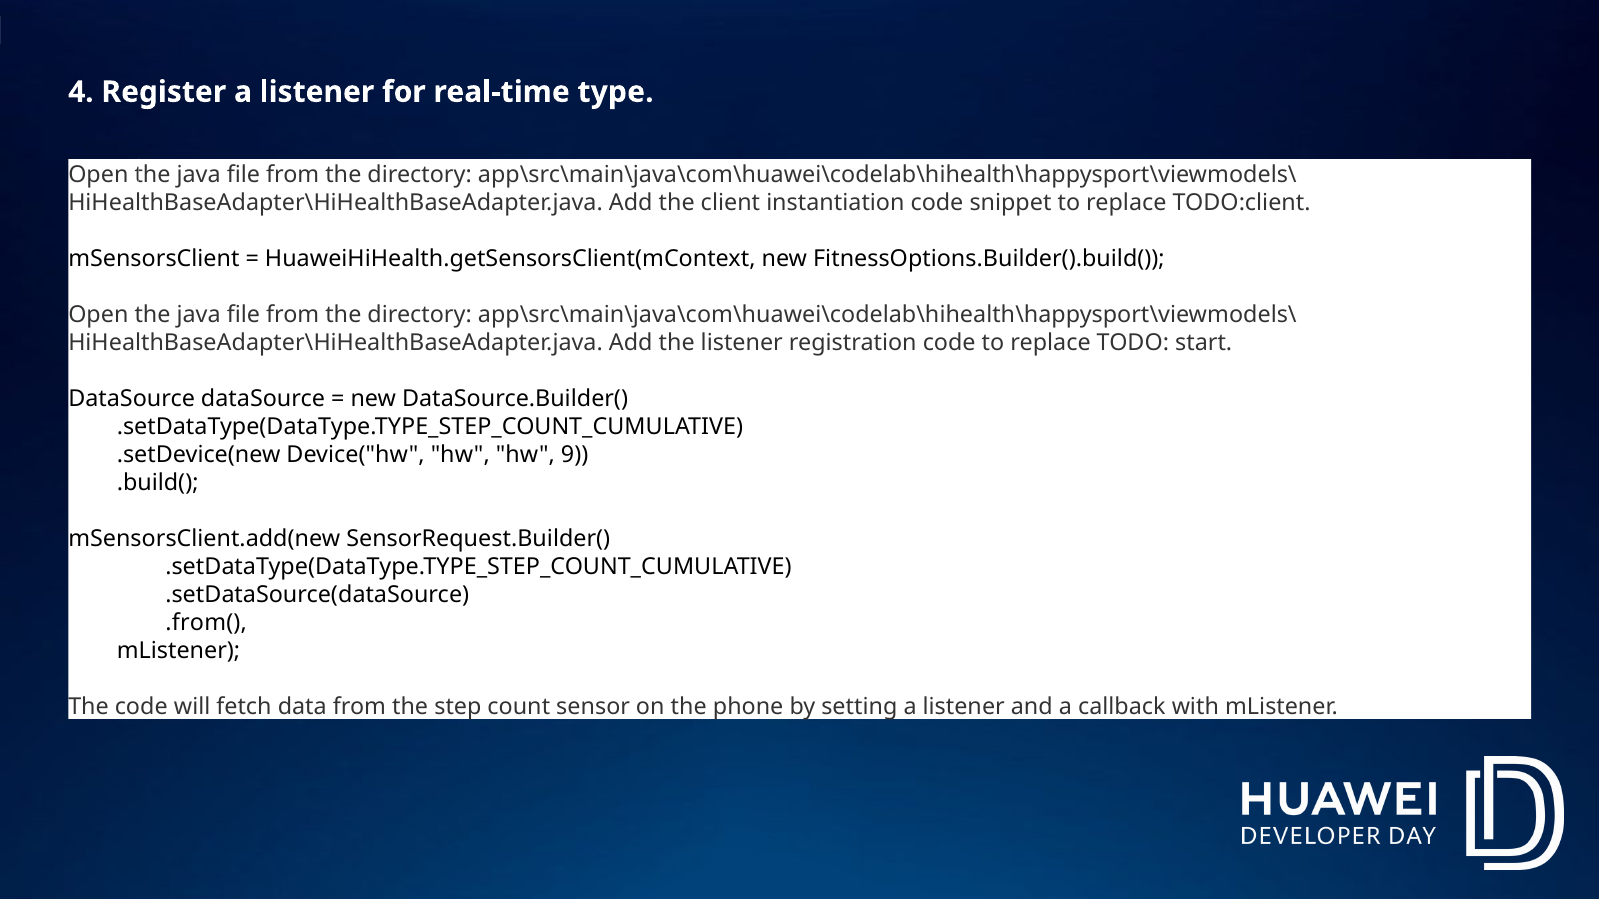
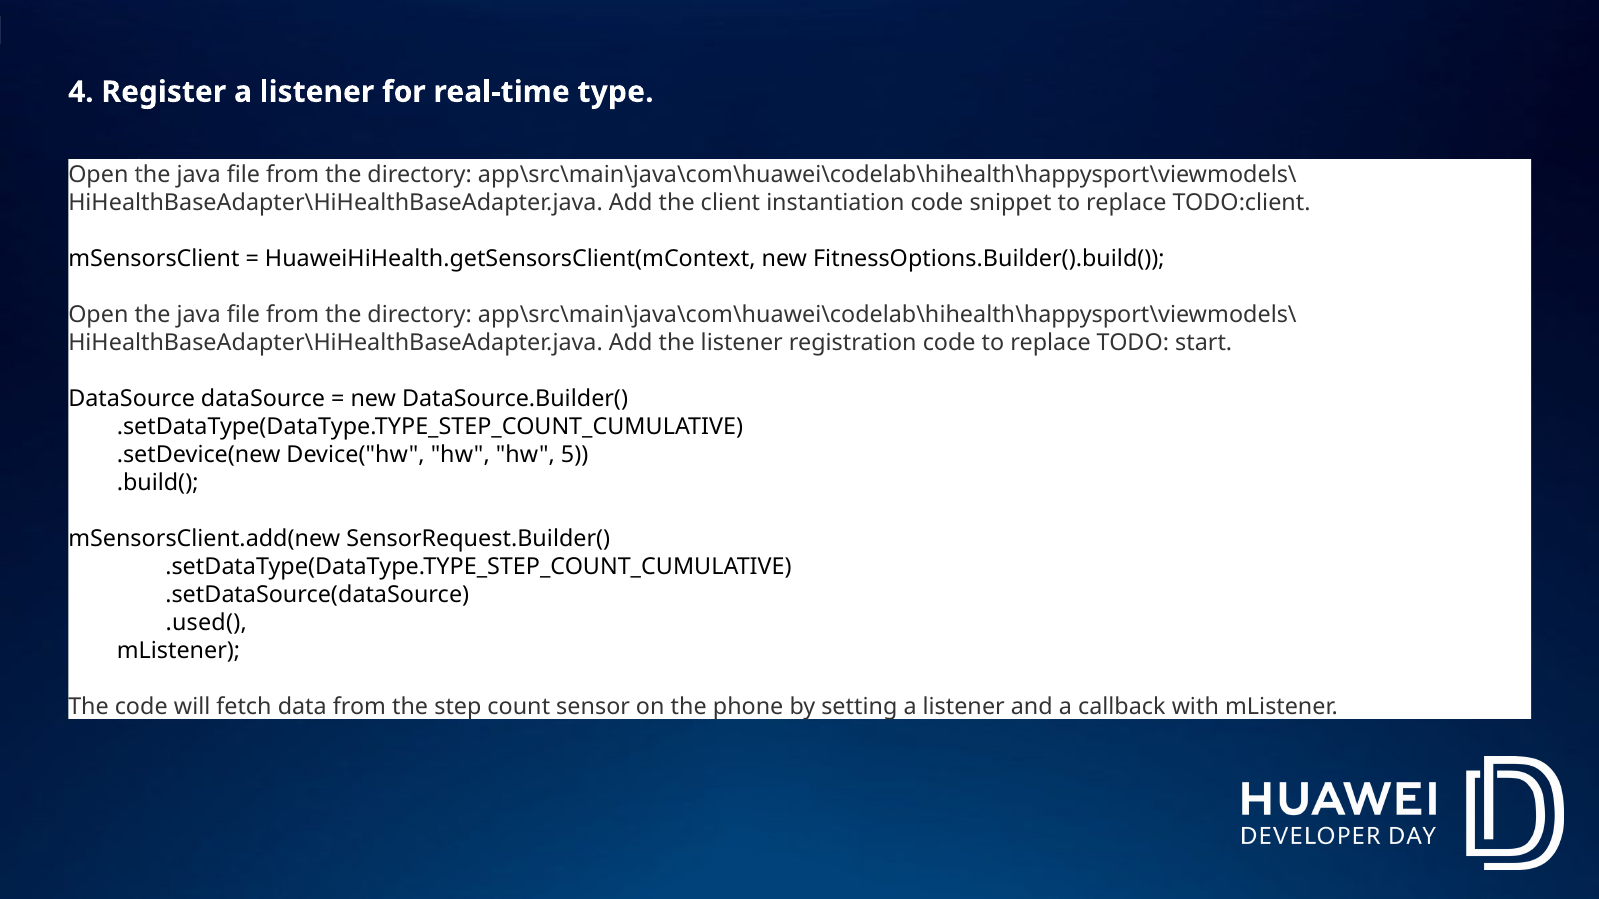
9: 9 -> 5
.from(: .from( -> .used(
